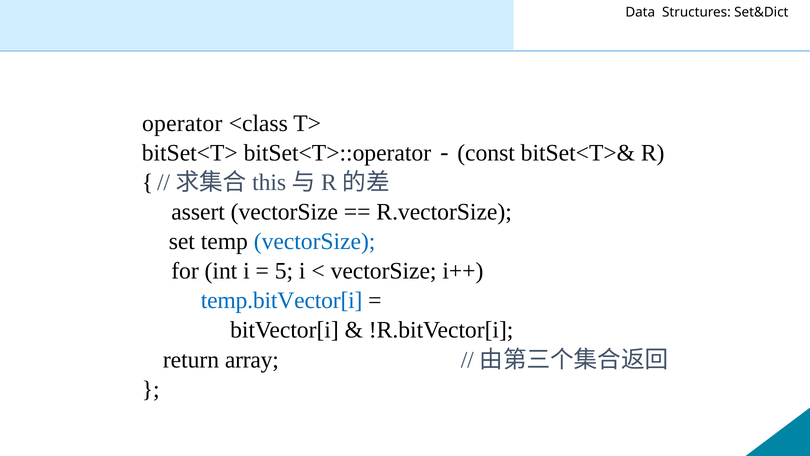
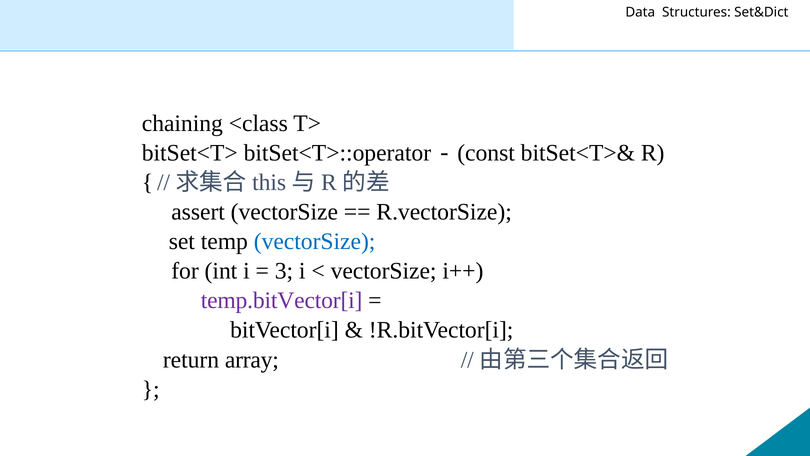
operator: operator -> chaining
5: 5 -> 3
temp.bitVector[i colour: blue -> purple
